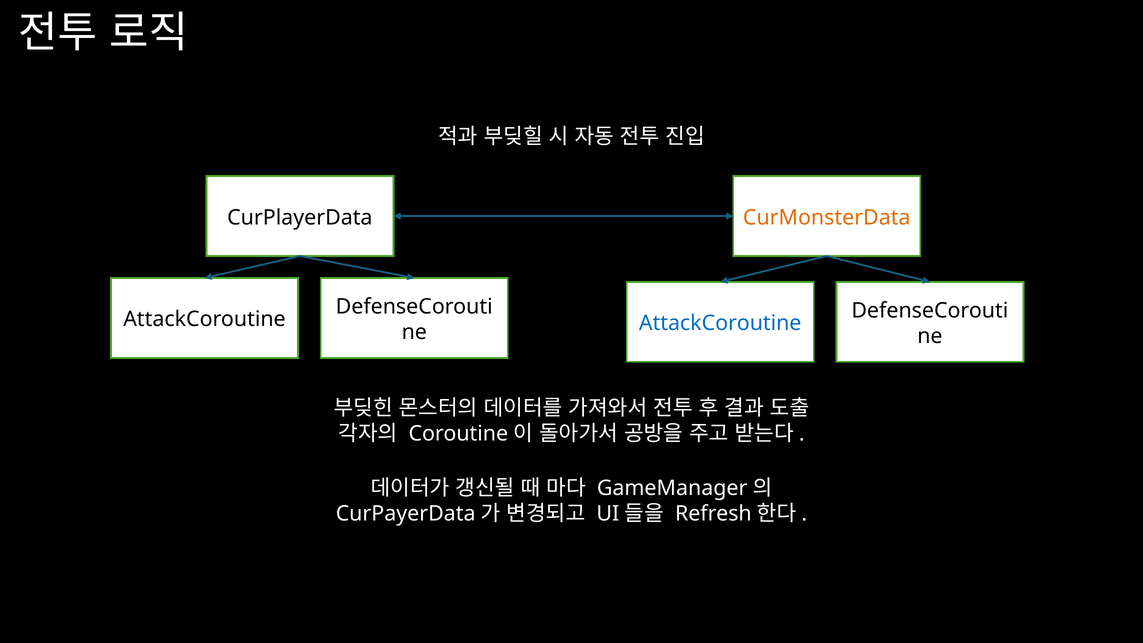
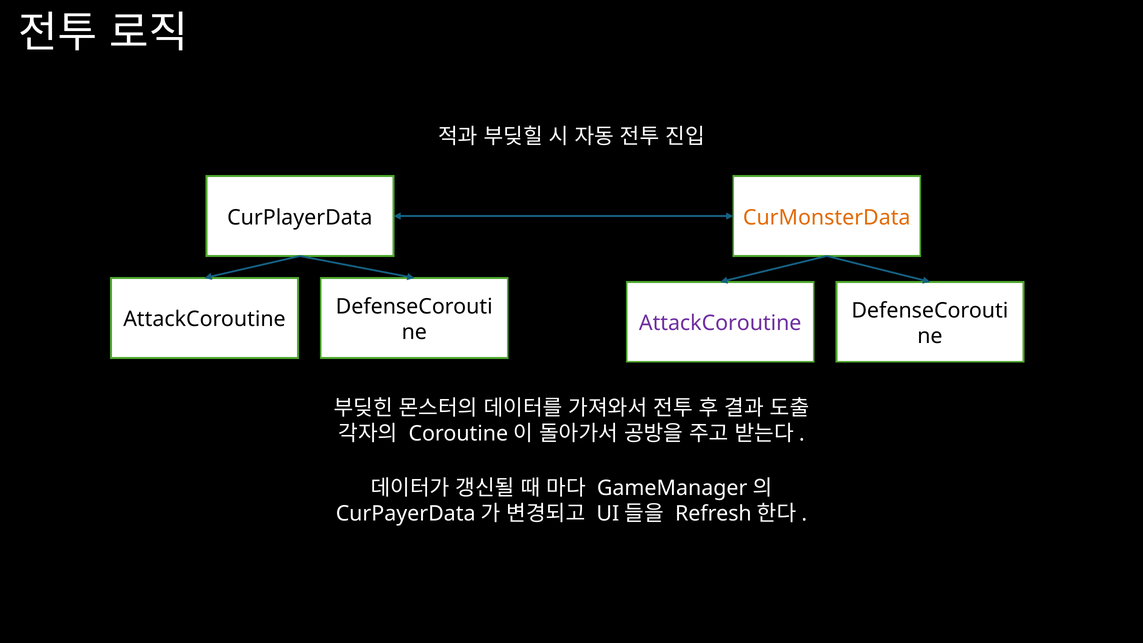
AttackCoroutine at (720, 323) colour: blue -> purple
